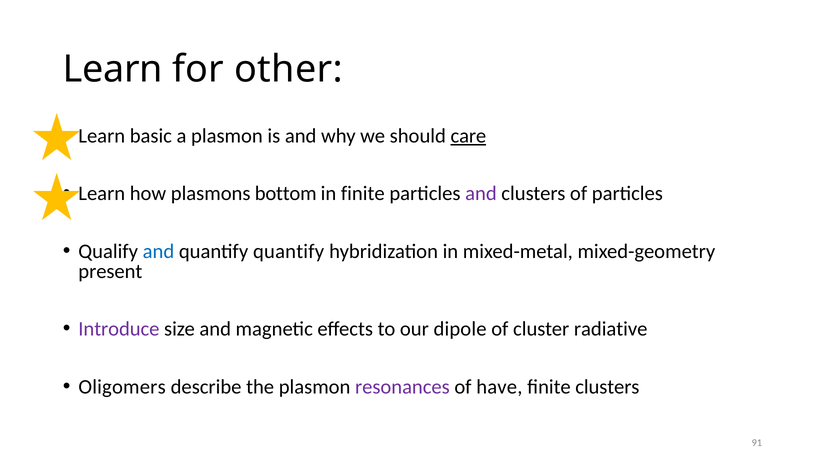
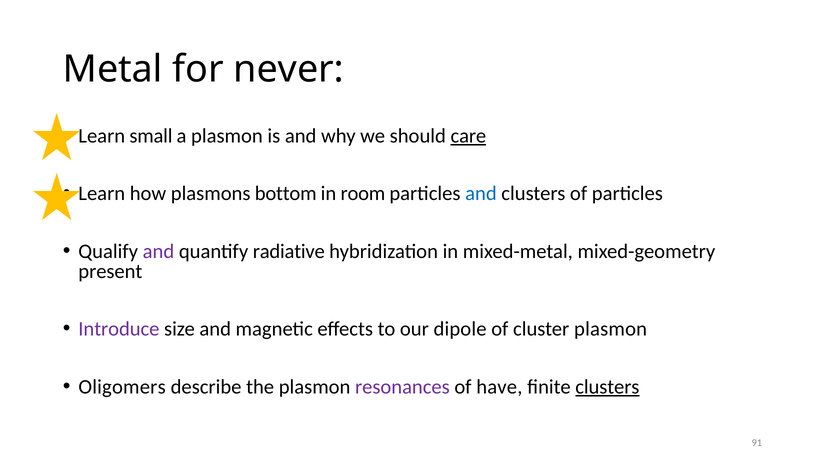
Learn at (113, 69): Learn -> Metal
other: other -> never
basic: basic -> small
in finite: finite -> room
and at (481, 194) colour: purple -> blue
and at (158, 251) colour: blue -> purple
quantify quantify: quantify -> radiative
cluster radiative: radiative -> plasmon
clusters at (607, 387) underline: none -> present
